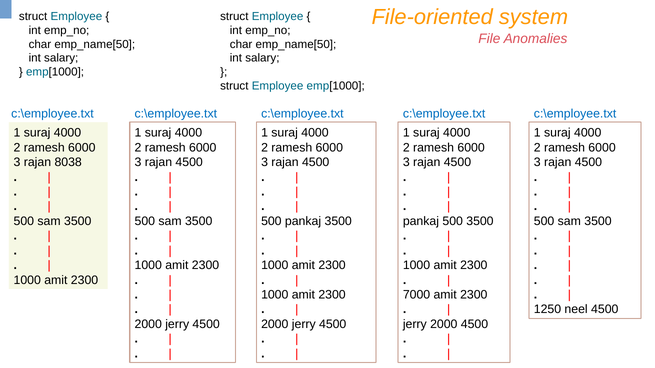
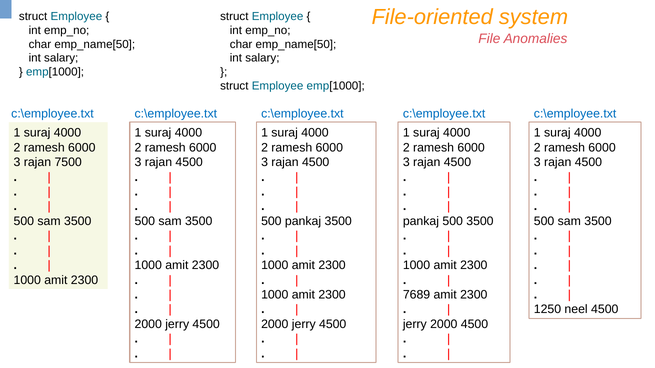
8038: 8038 -> 7500
7000: 7000 -> 7689
